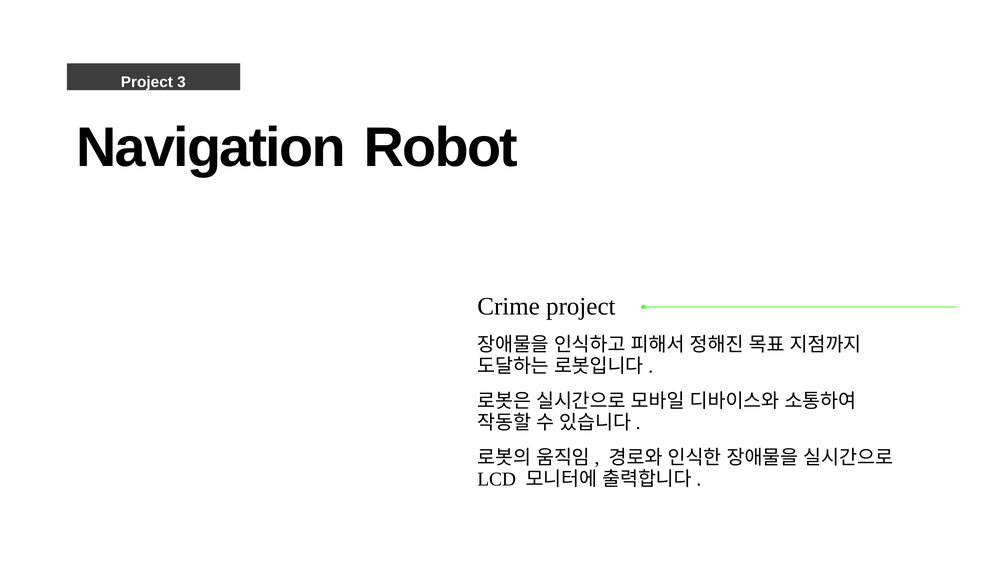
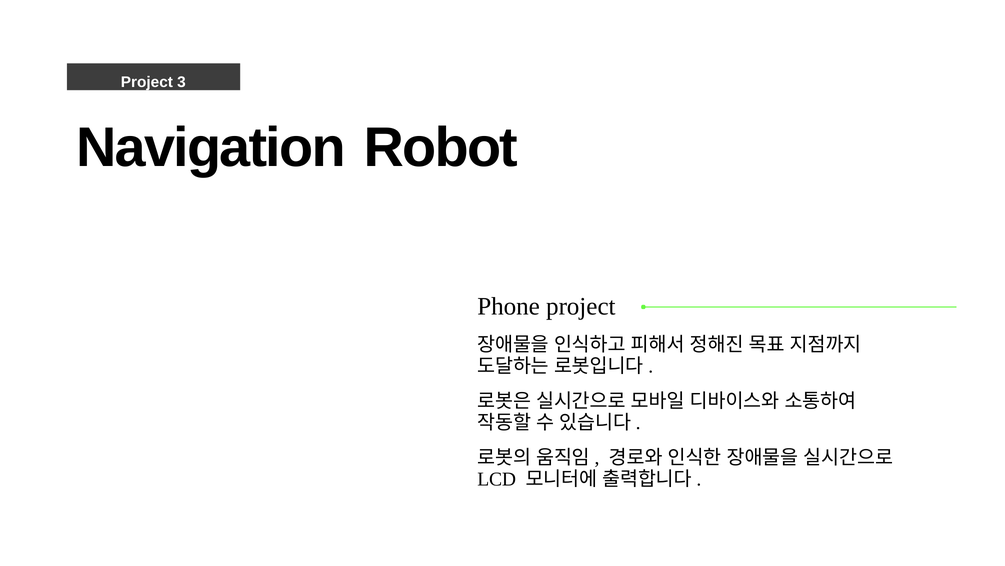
Crime: Crime -> Phone
